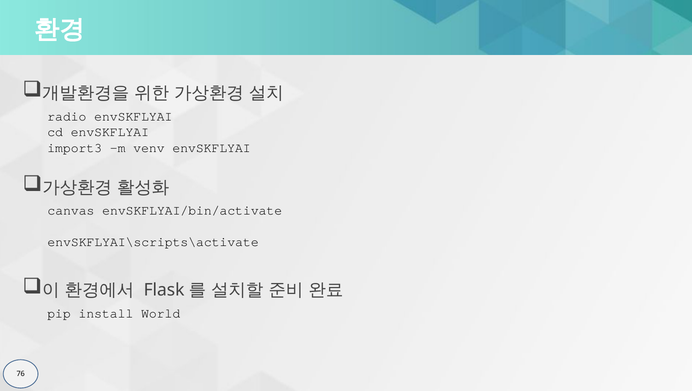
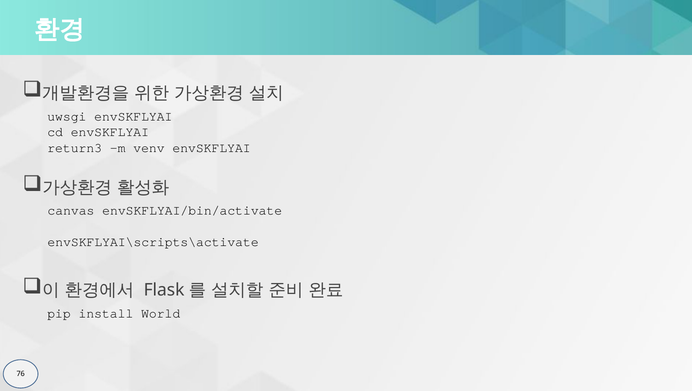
radio: radio -> uwsgi
import3: import3 -> return3
